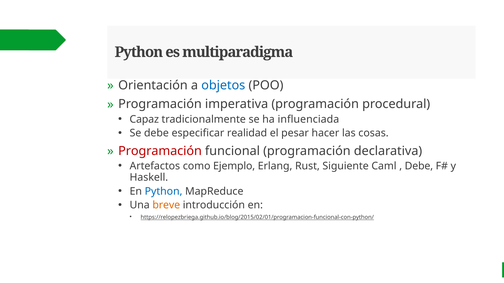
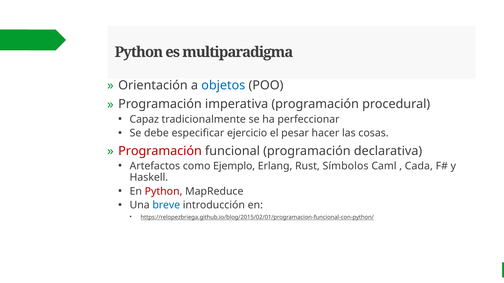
influenciada: influenciada -> perfeccionar
realidad: realidad -> ejercicio
Siguiente: Siguiente -> Símbolos
Debe at (419, 166): Debe -> Cada
Python at (164, 192) colour: blue -> red
breve colour: orange -> blue
